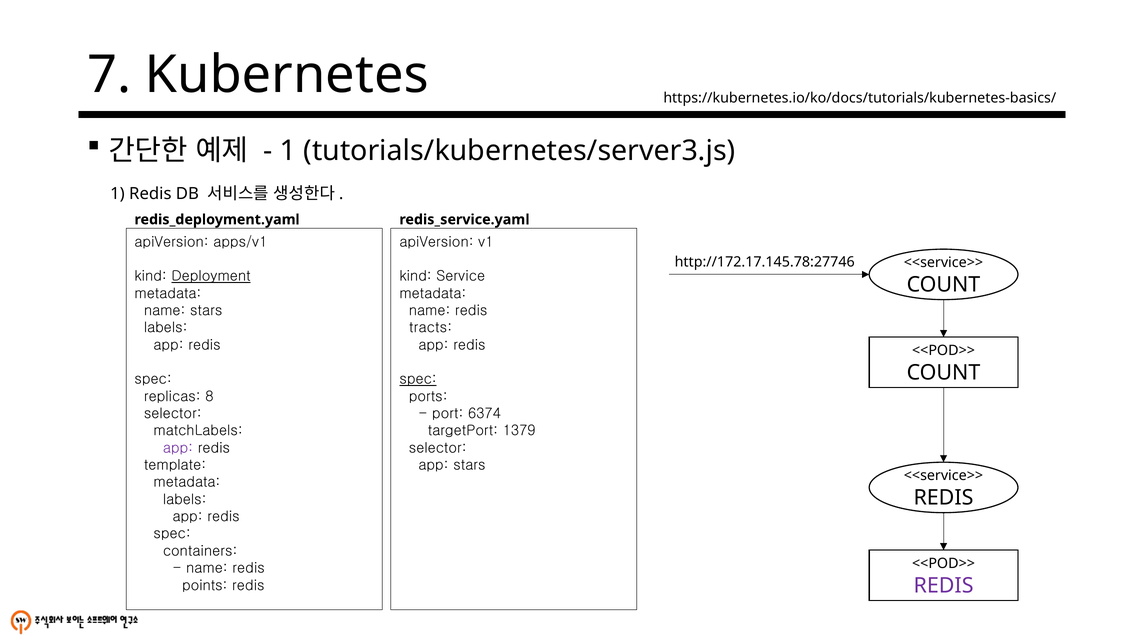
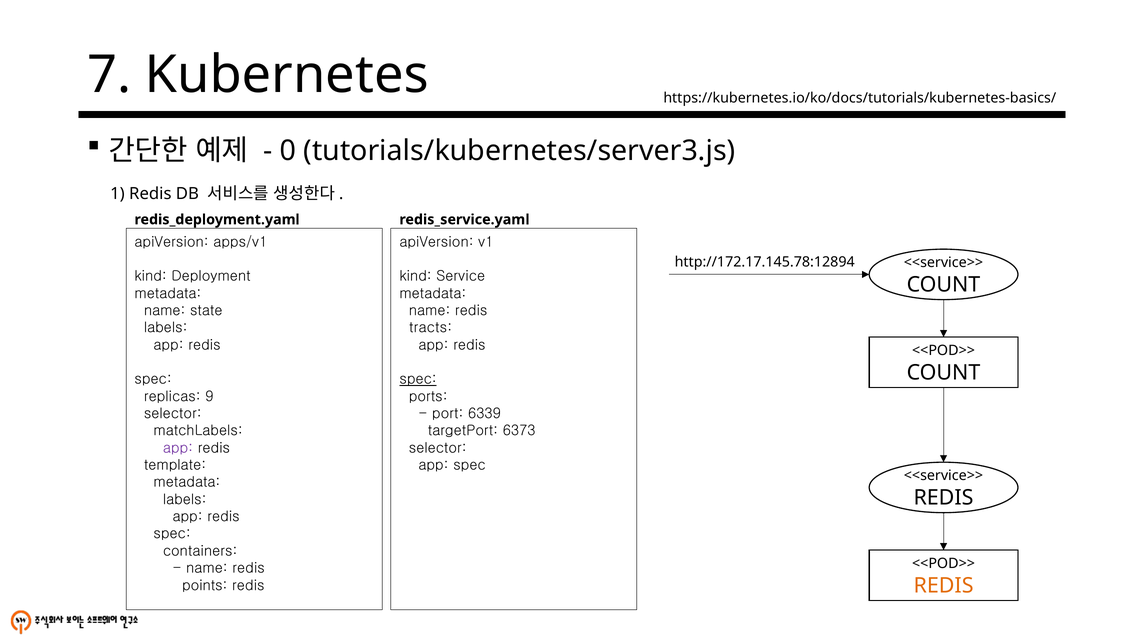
1 at (288, 151): 1 -> 0
http://172.17.145.78:27746: http://172.17.145.78:27746 -> http://172.17.145.78:12894
Deployment underline: present -> none
name stars: stars -> state
8: 8 -> 9
6374: 6374 -> 6339
1379: 1379 -> 6373
app stars: stars -> spec
REDIS at (944, 585) colour: purple -> orange
